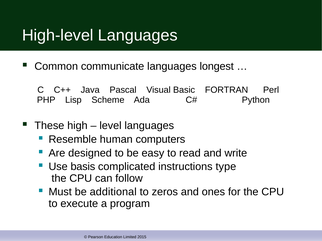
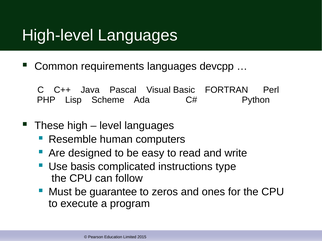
communicate: communicate -> requirements
longest: longest -> devcpp
additional: additional -> guarantee
